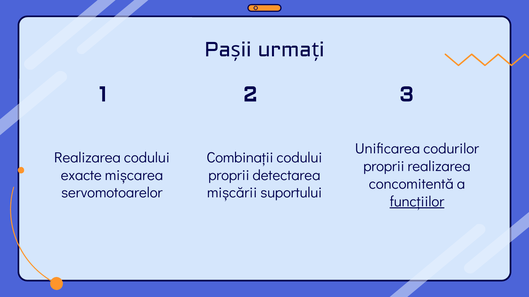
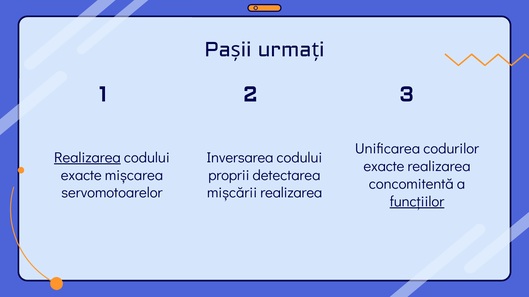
Realizarea at (87, 158) underline: none -> present
Combinații: Combinații -> Inversarea
proprii at (384, 167): proprii -> exacte
mișcării suportului: suportului -> realizarea
